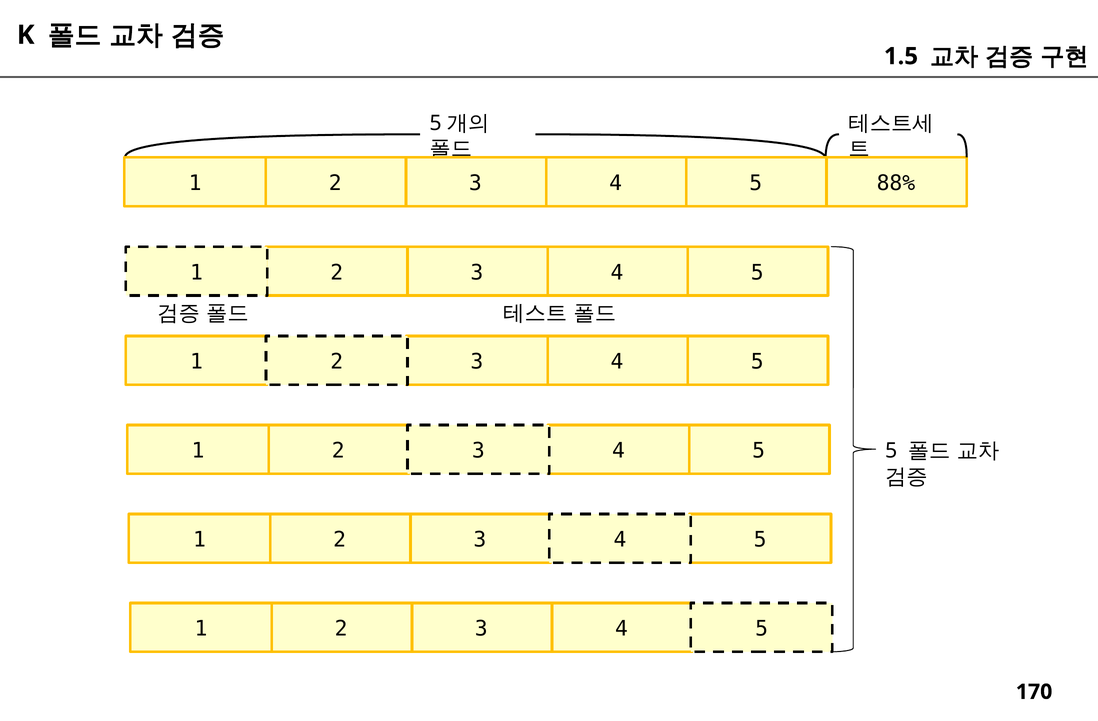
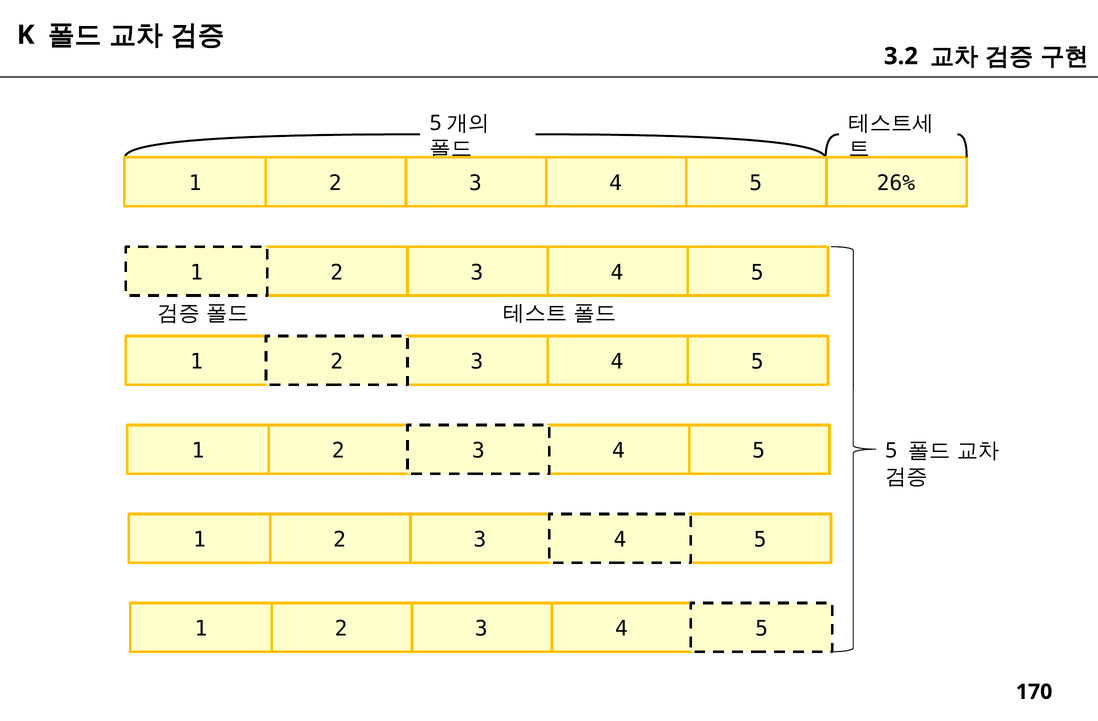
1.5: 1.5 -> 3.2
88%: 88% -> 26%
